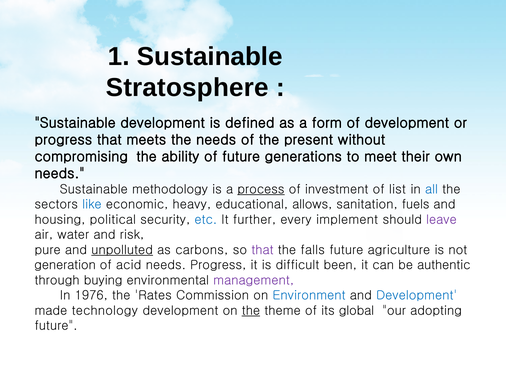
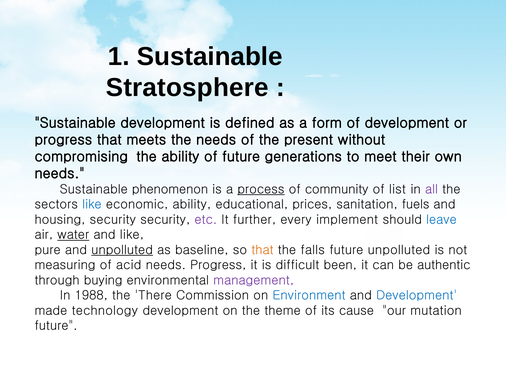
methodology: methodology -> phenomenon
investment: investment -> community
all colour: blue -> purple
economic heavy: heavy -> ability
allows: allows -> prices
housing political: political -> security
etc colour: blue -> purple
leave colour: purple -> blue
water underline: none -> present
and risk: risk -> like
carbons: carbons -> baseline
that at (262, 250) colour: purple -> orange
future agriculture: agriculture -> unpolluted
generation: generation -> measuring
1976: 1976 -> 1988
Rates: Rates -> There
the at (251, 311) underline: present -> none
global: global -> cause
adopting: adopting -> mutation
